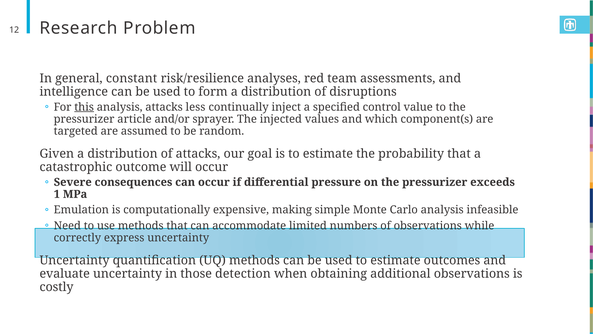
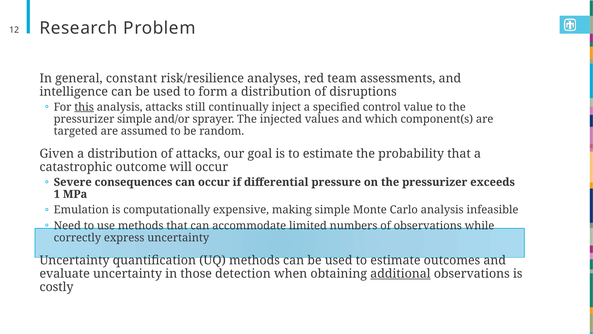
less: less -> still
pressurizer article: article -> simple
additional underline: none -> present
